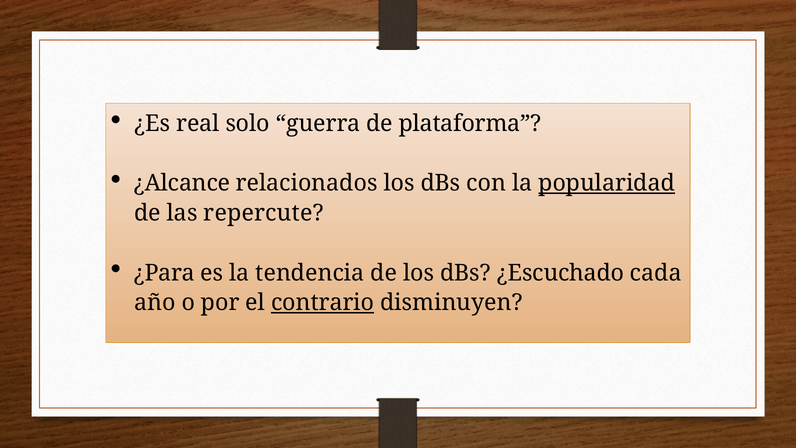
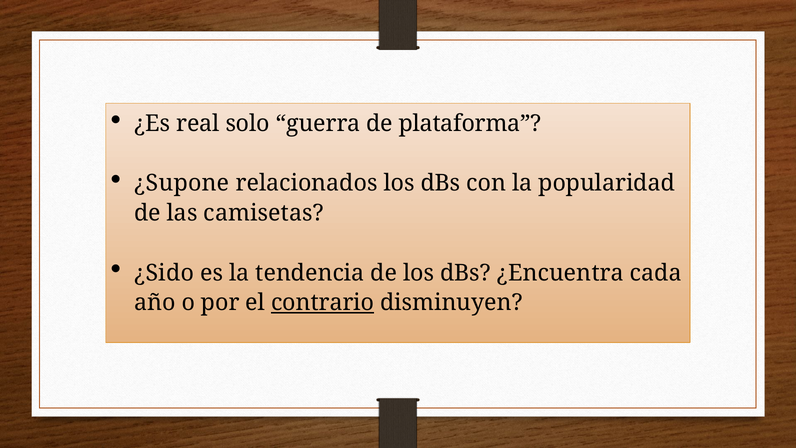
¿Alcance: ¿Alcance -> ¿Supone
popularidad underline: present -> none
repercute: repercute -> camisetas
¿Para: ¿Para -> ¿Sido
¿Escuchado: ¿Escuchado -> ¿Encuentra
